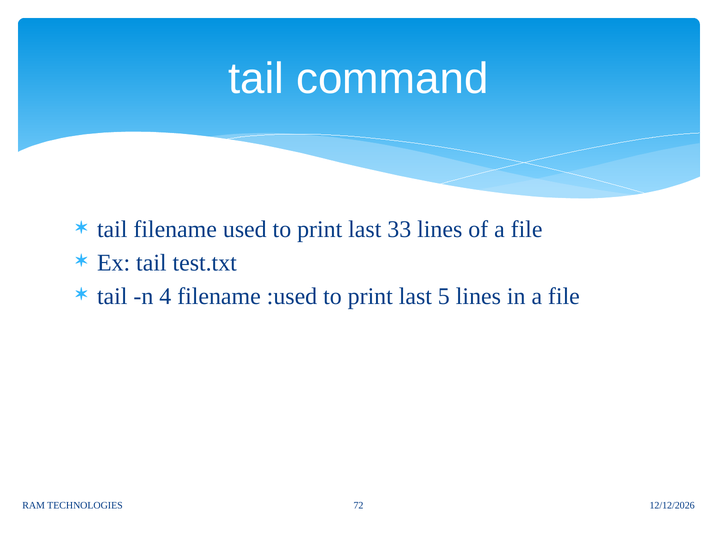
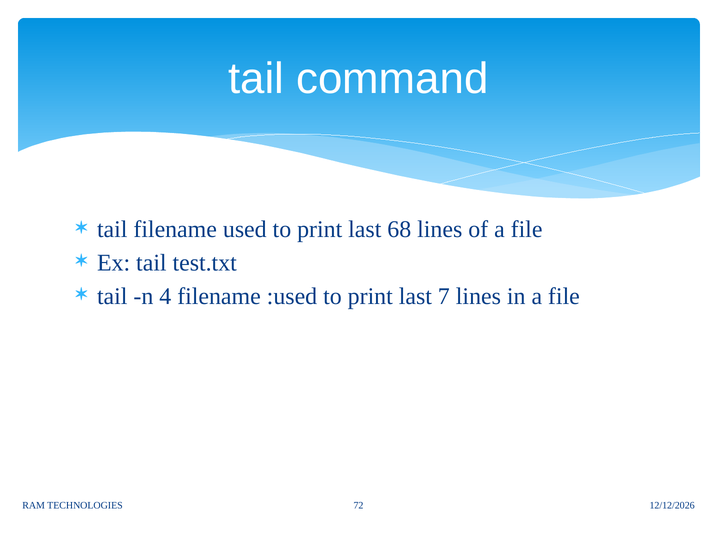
33: 33 -> 68
5: 5 -> 7
